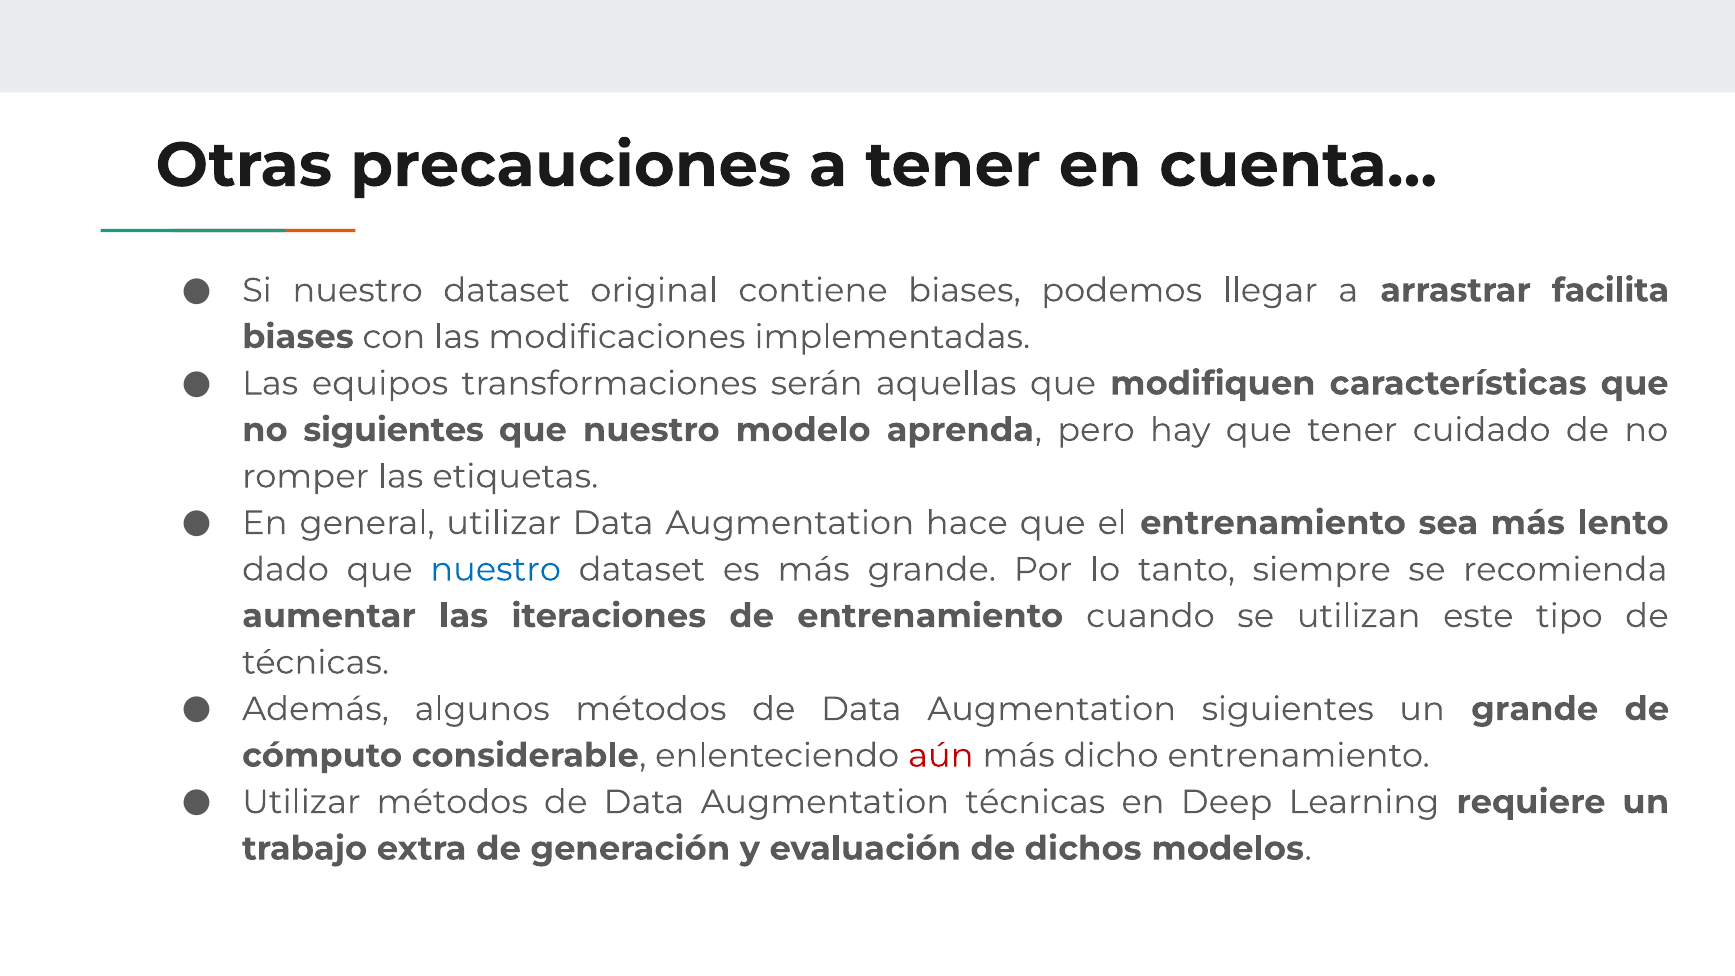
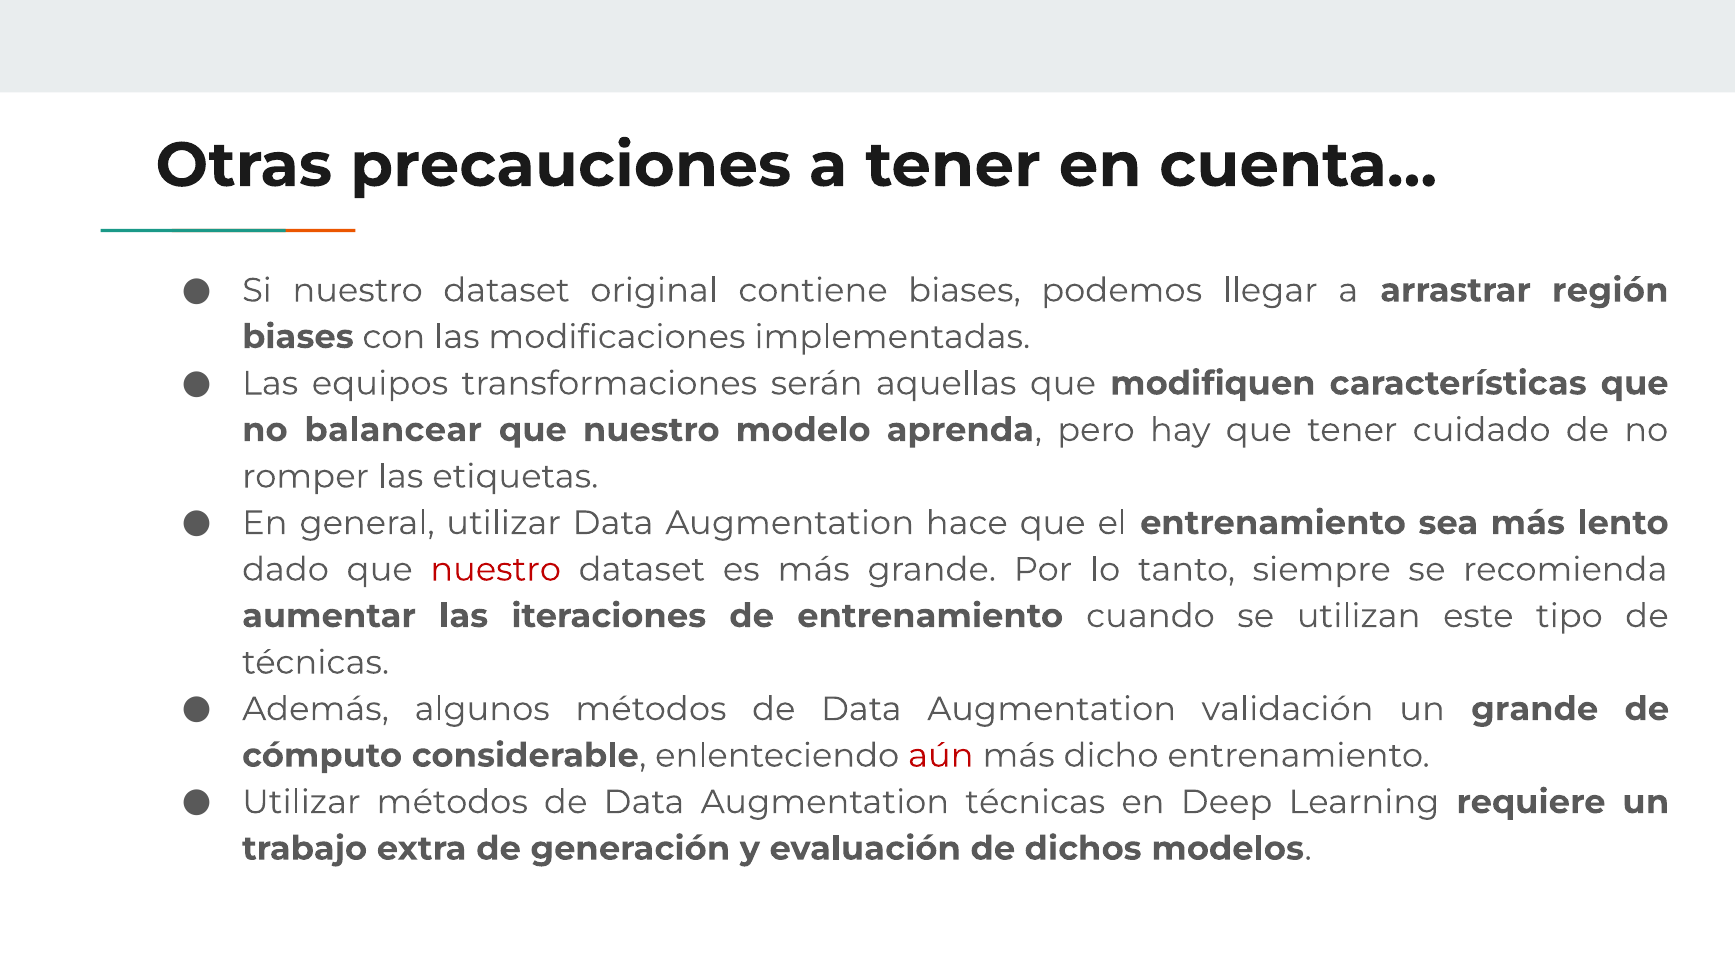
facilita: facilita -> región
no siguientes: siguientes -> balancear
nuestro at (496, 569) colour: blue -> red
Augmentation siguientes: siguientes -> validación
